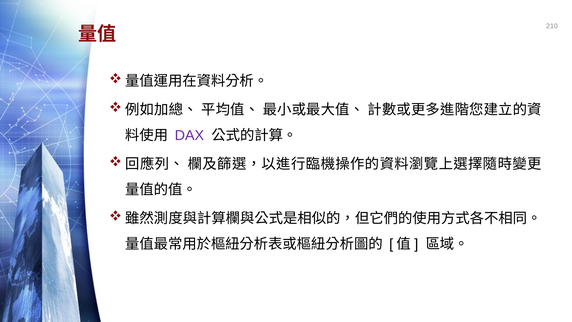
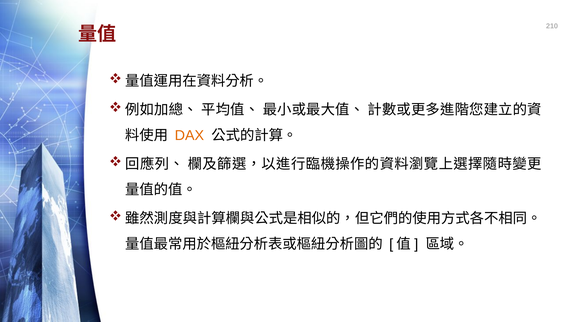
DAX colour: purple -> orange
